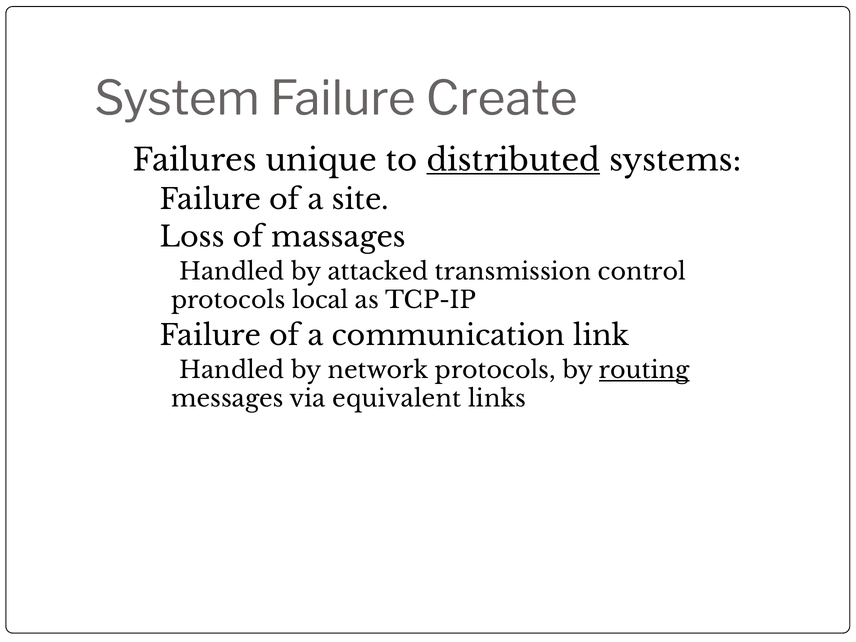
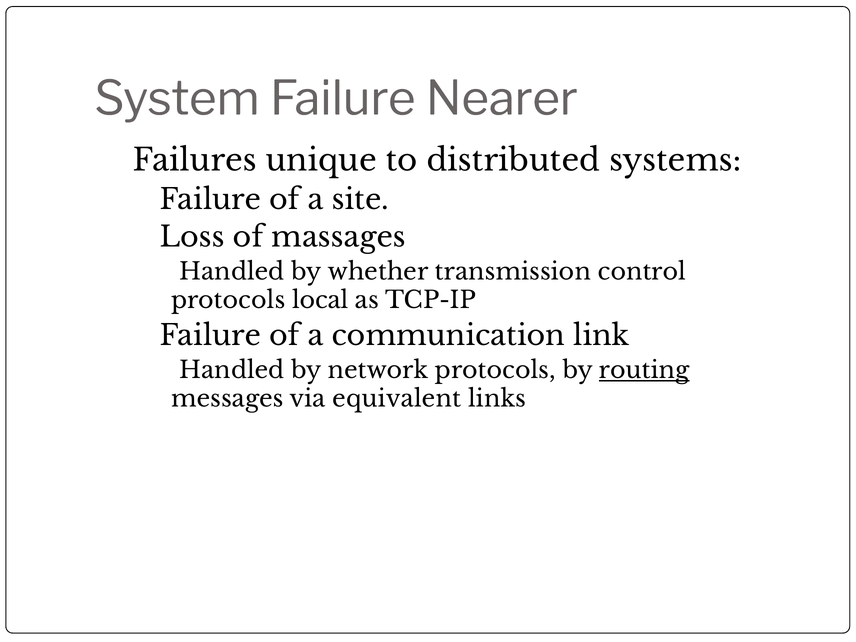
Create: Create -> Nearer
distributed underline: present -> none
attacked: attacked -> whether
